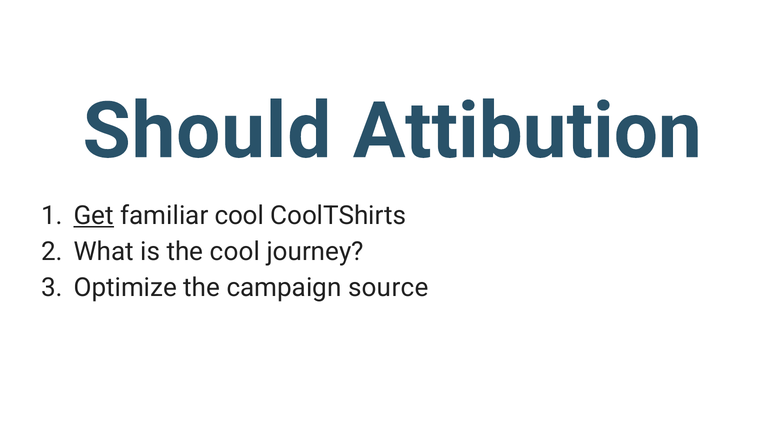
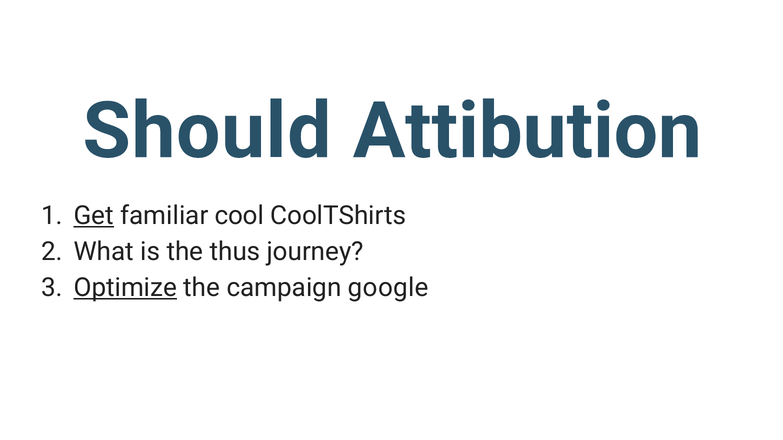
the cool: cool -> thus
Optimize underline: none -> present
source: source -> google
